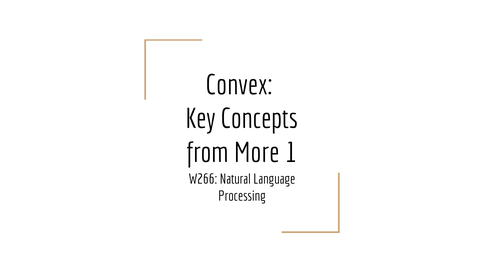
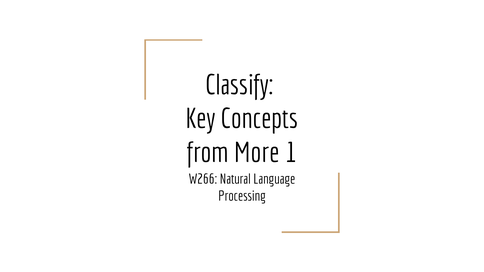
Convex: Convex -> Classify
